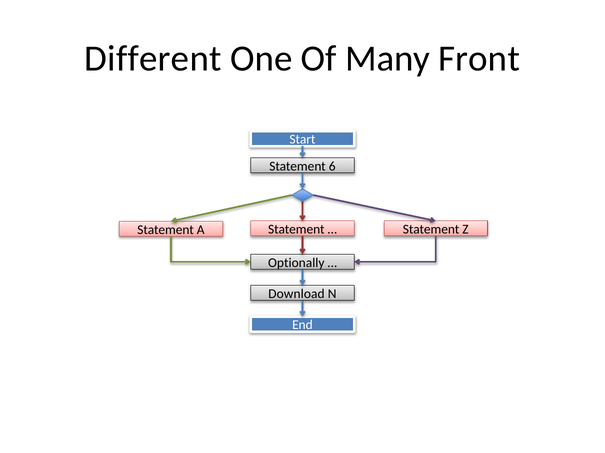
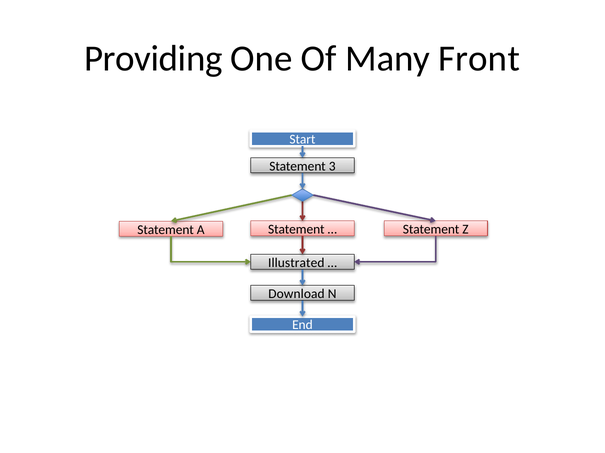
Different: Different -> Providing
6: 6 -> 3
Optionally: Optionally -> Illustrated
